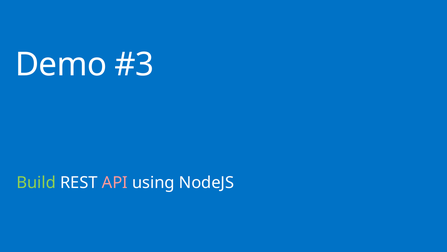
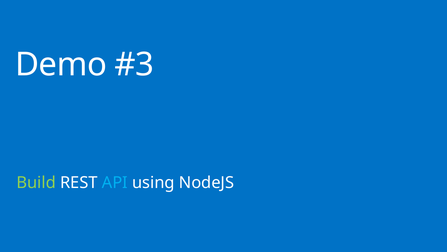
API colour: pink -> light blue
